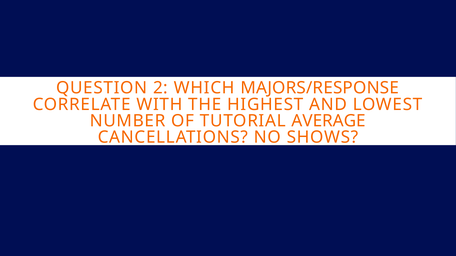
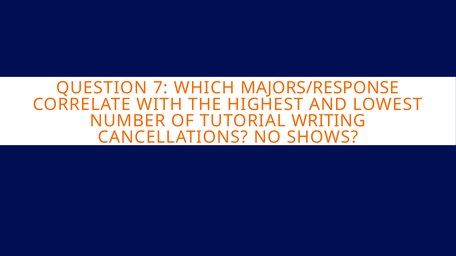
2: 2 -> 7
AVERAGE: AVERAGE -> WRITING
